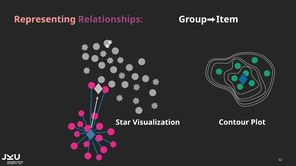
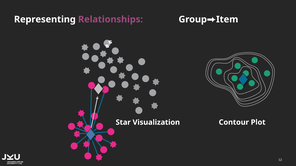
Representing colour: pink -> white
